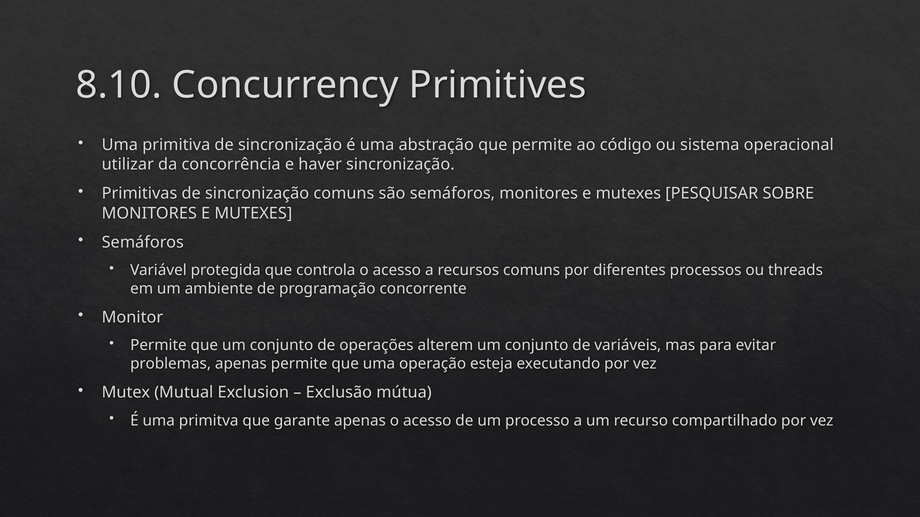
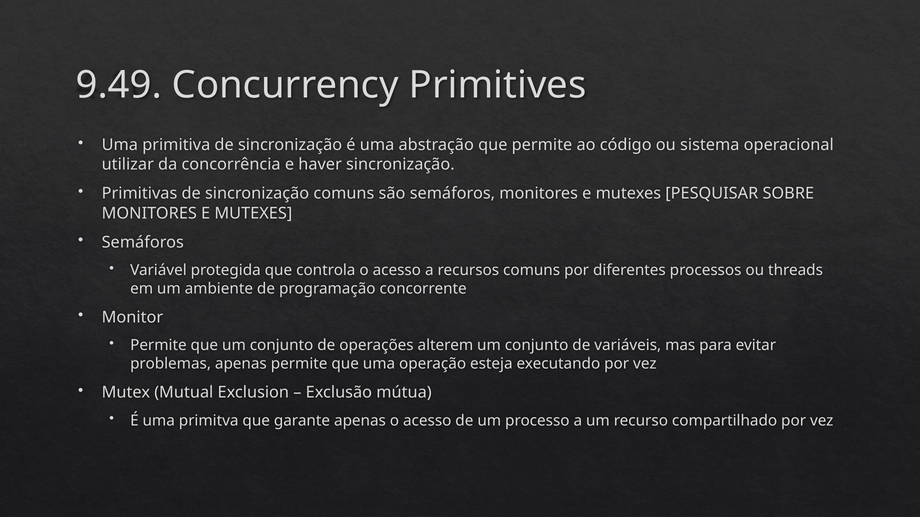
8.10: 8.10 -> 9.49
